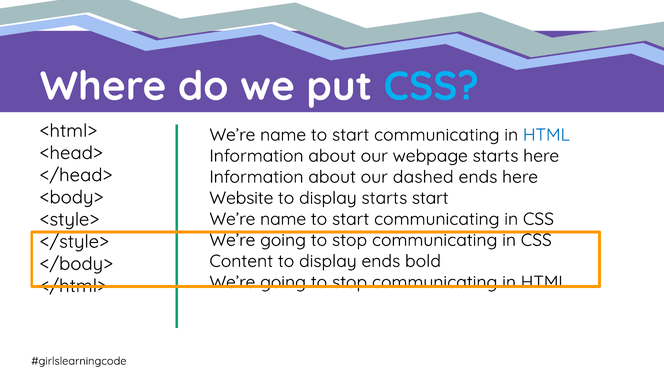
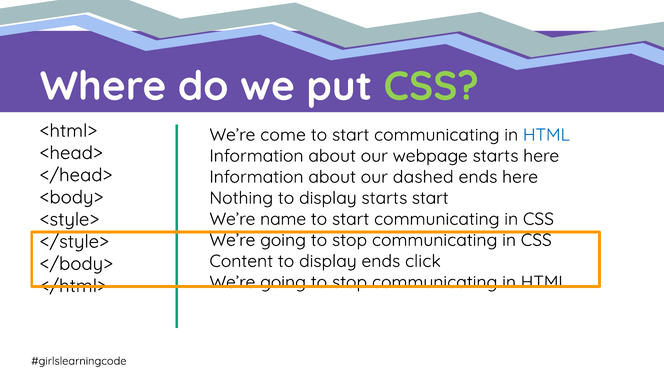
CSS at (431, 86) colour: light blue -> light green
name at (283, 135): name -> come
Website: Website -> Nothing
bold: bold -> click
